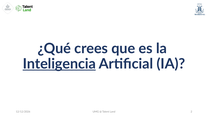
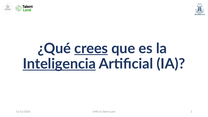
crees underline: none -> present
